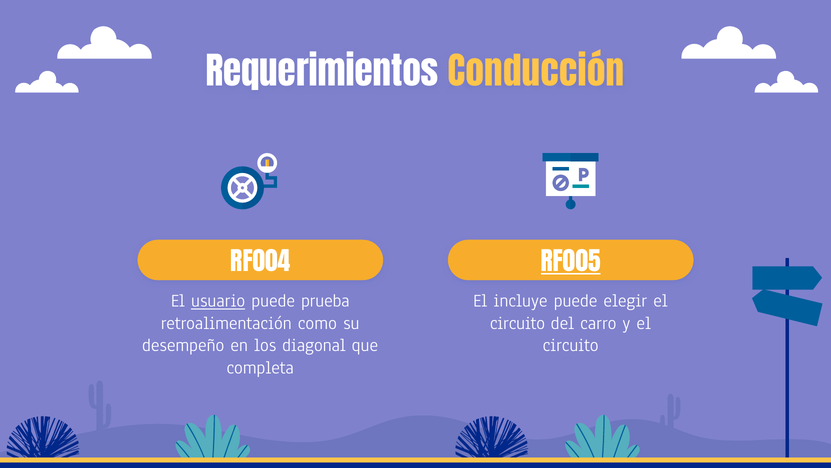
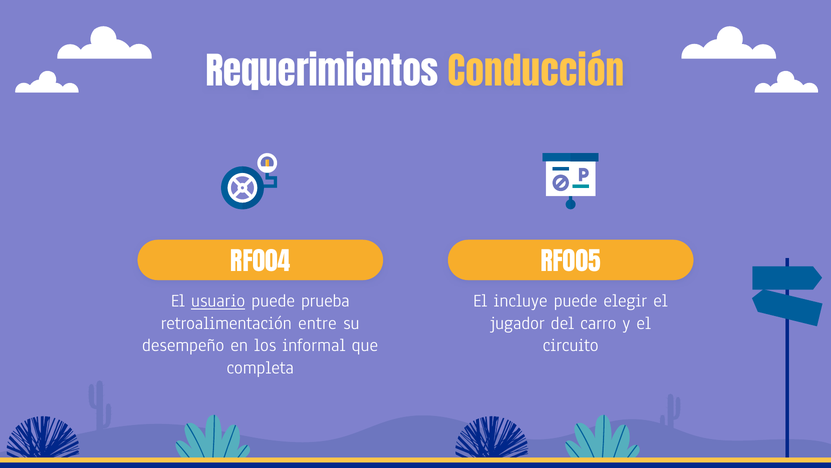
RF005 underline: present -> none
como: como -> entre
circuito at (518, 323): circuito -> jugador
diagonal: diagonal -> informal
